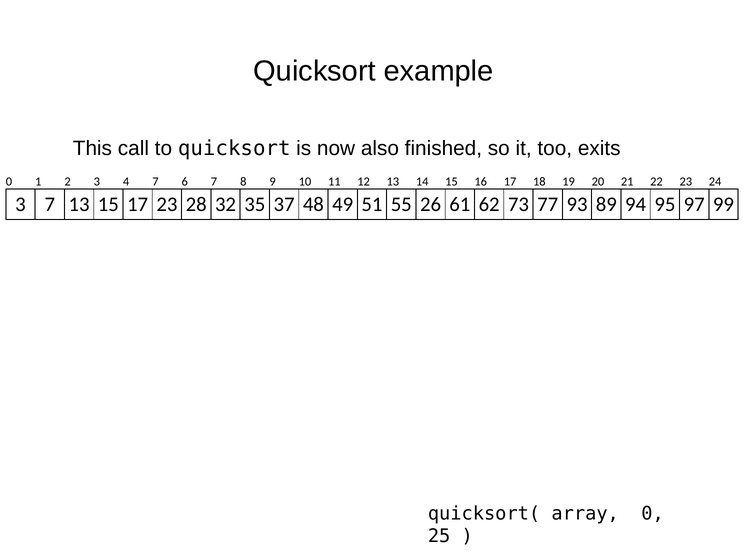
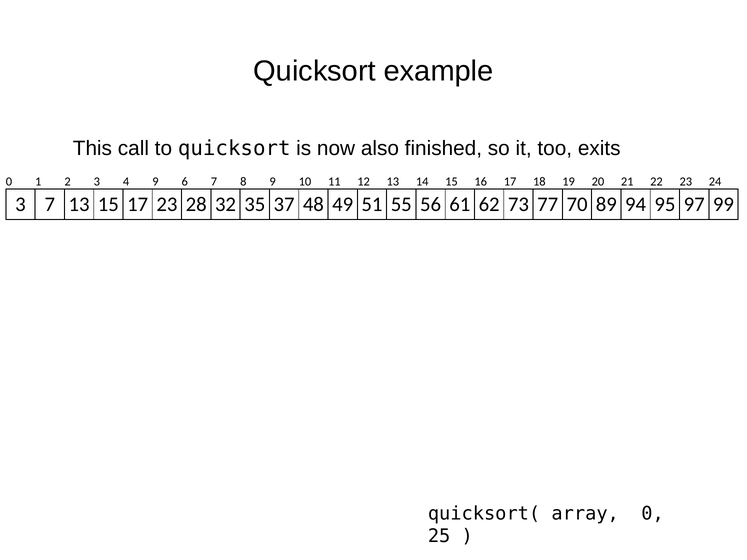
4 7: 7 -> 9
26: 26 -> 56
93: 93 -> 70
